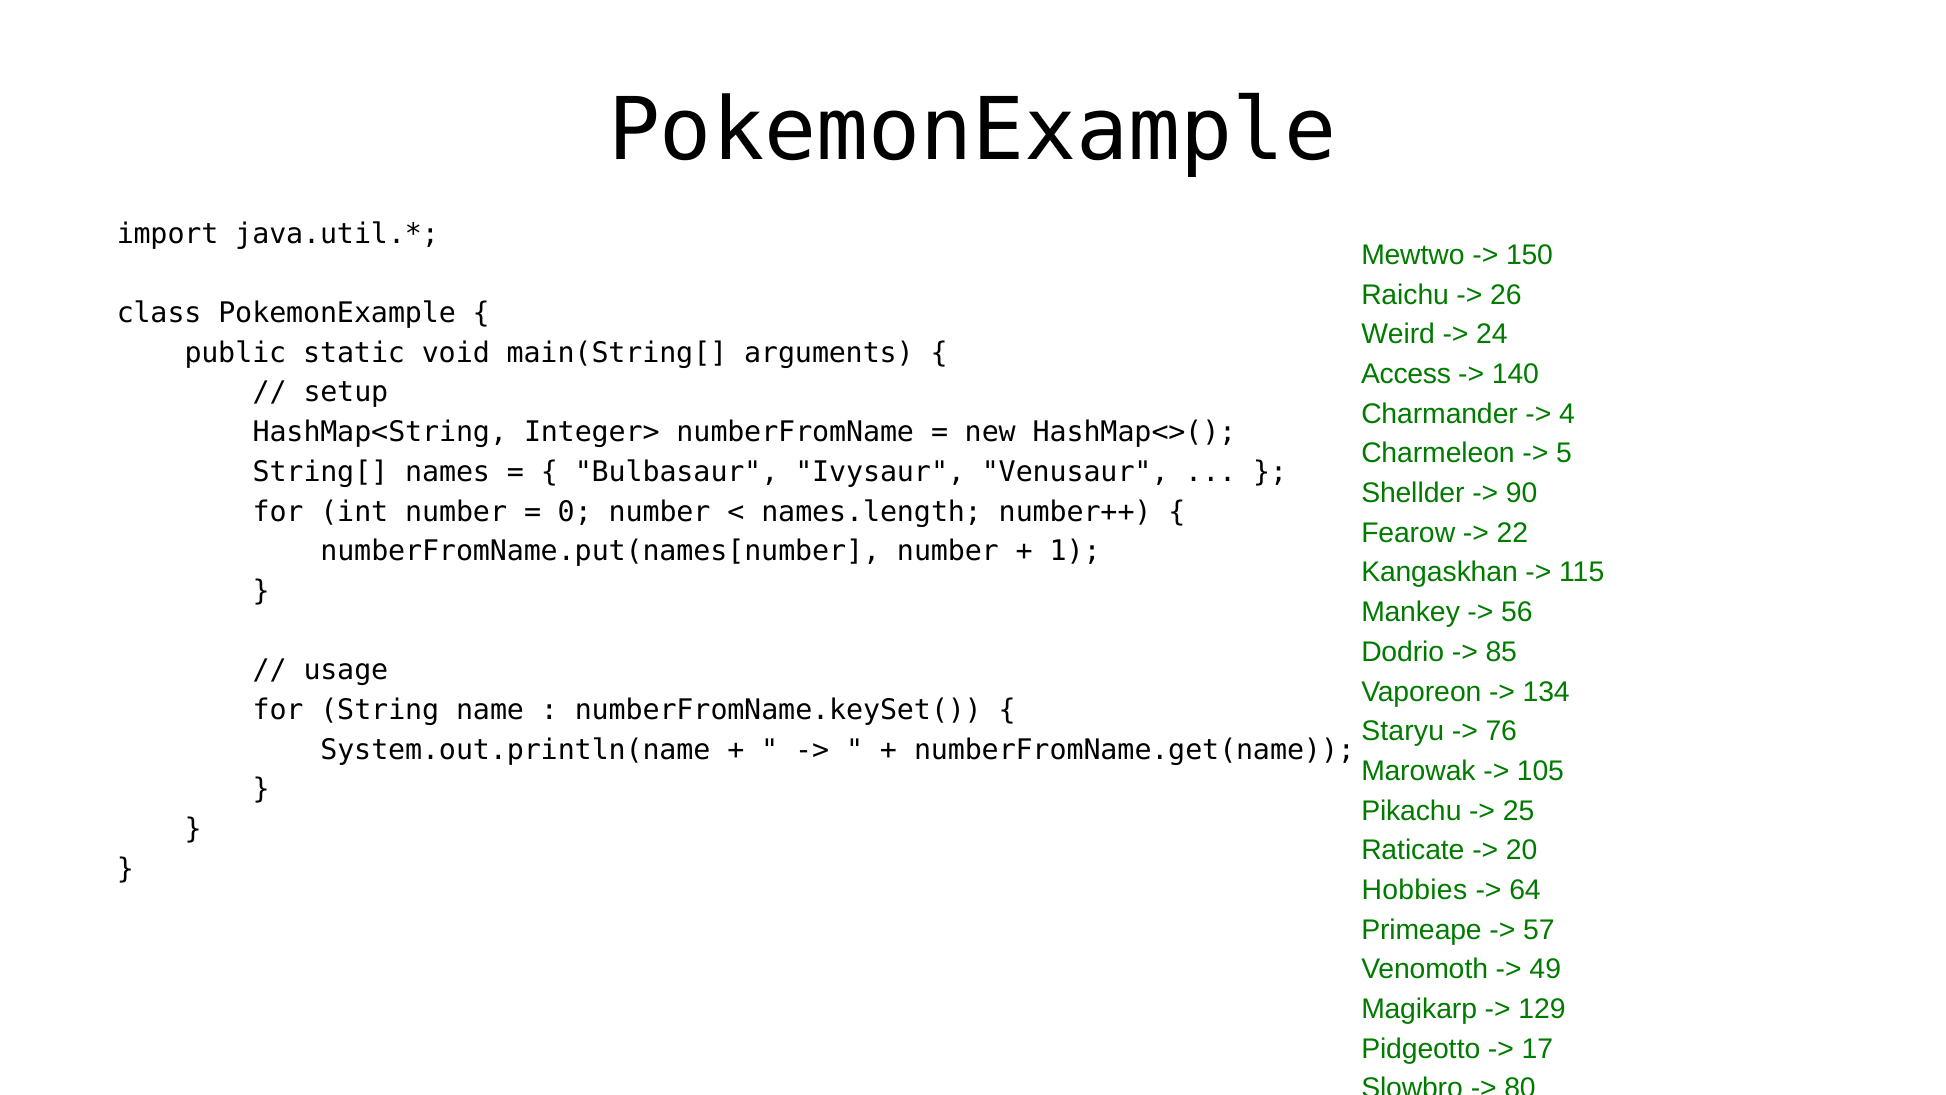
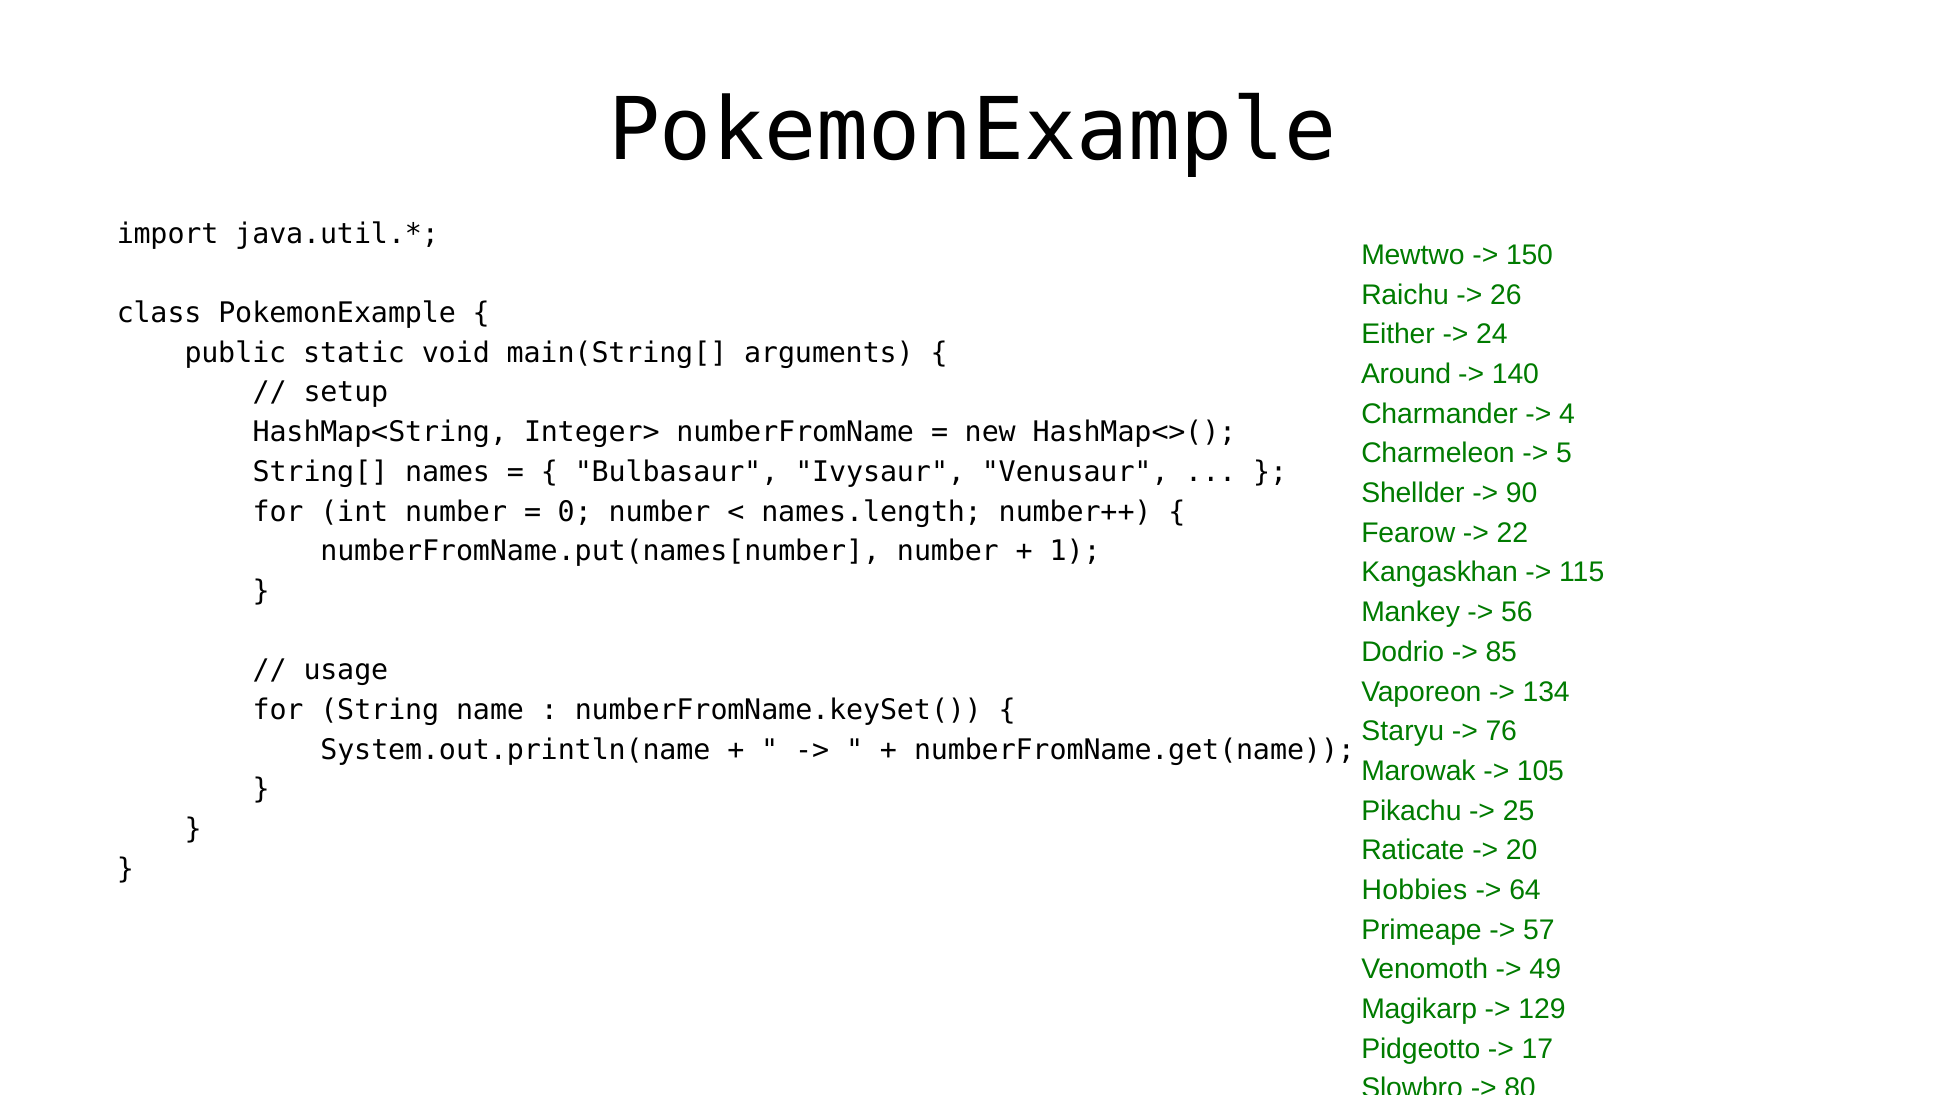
Weird: Weird -> Either
Access: Access -> Around
